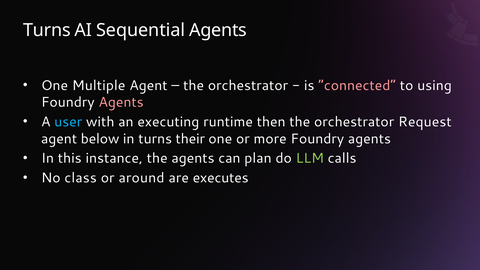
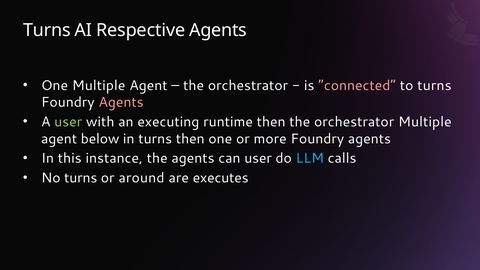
Sequential: Sequential -> Respective
to using: using -> turns
user at (68, 122) colour: light blue -> light green
orchestrator Request: Request -> Multiple
turns their: their -> then
can plan: plan -> user
LLM colour: light green -> light blue
No class: class -> turns
